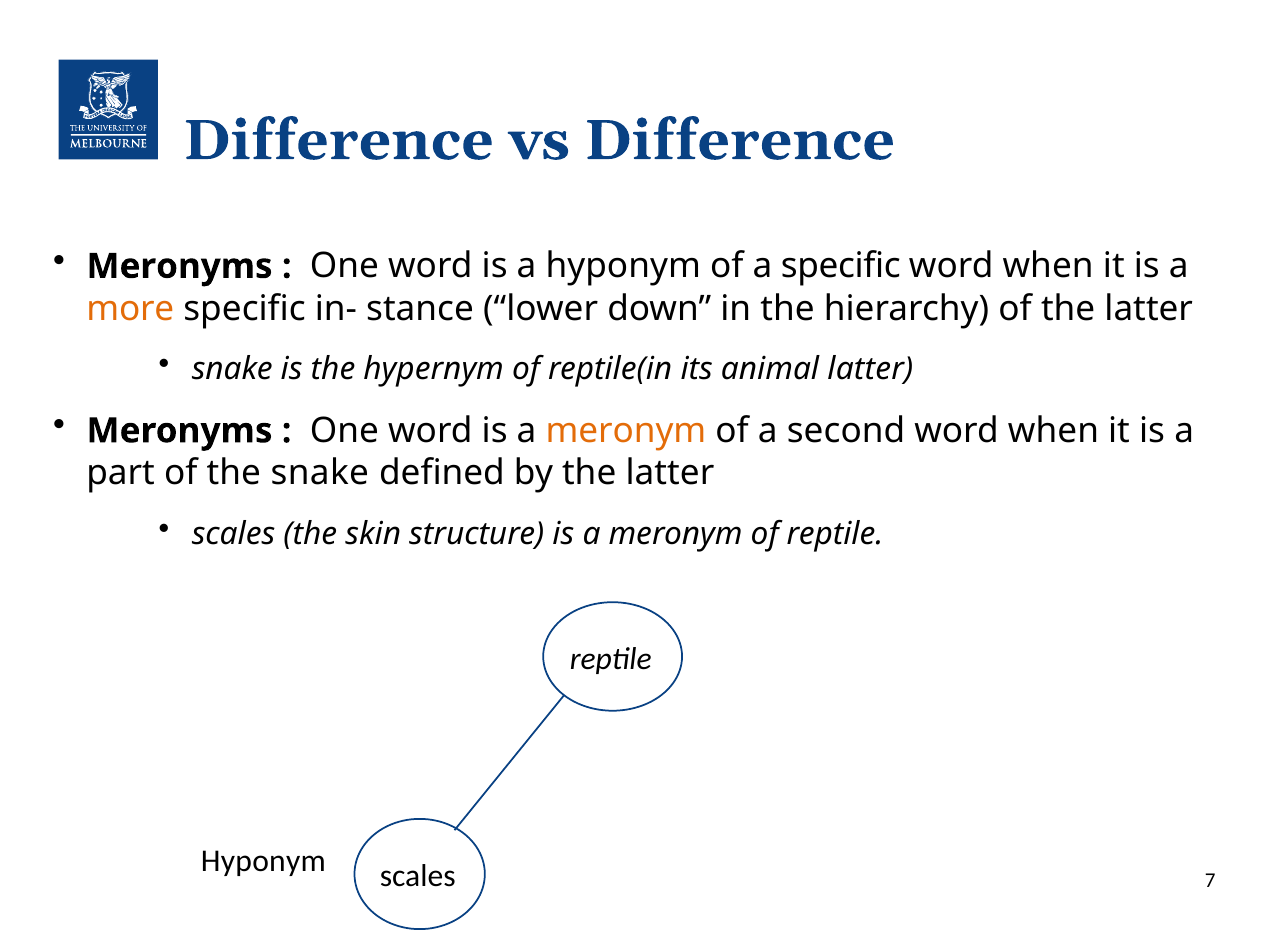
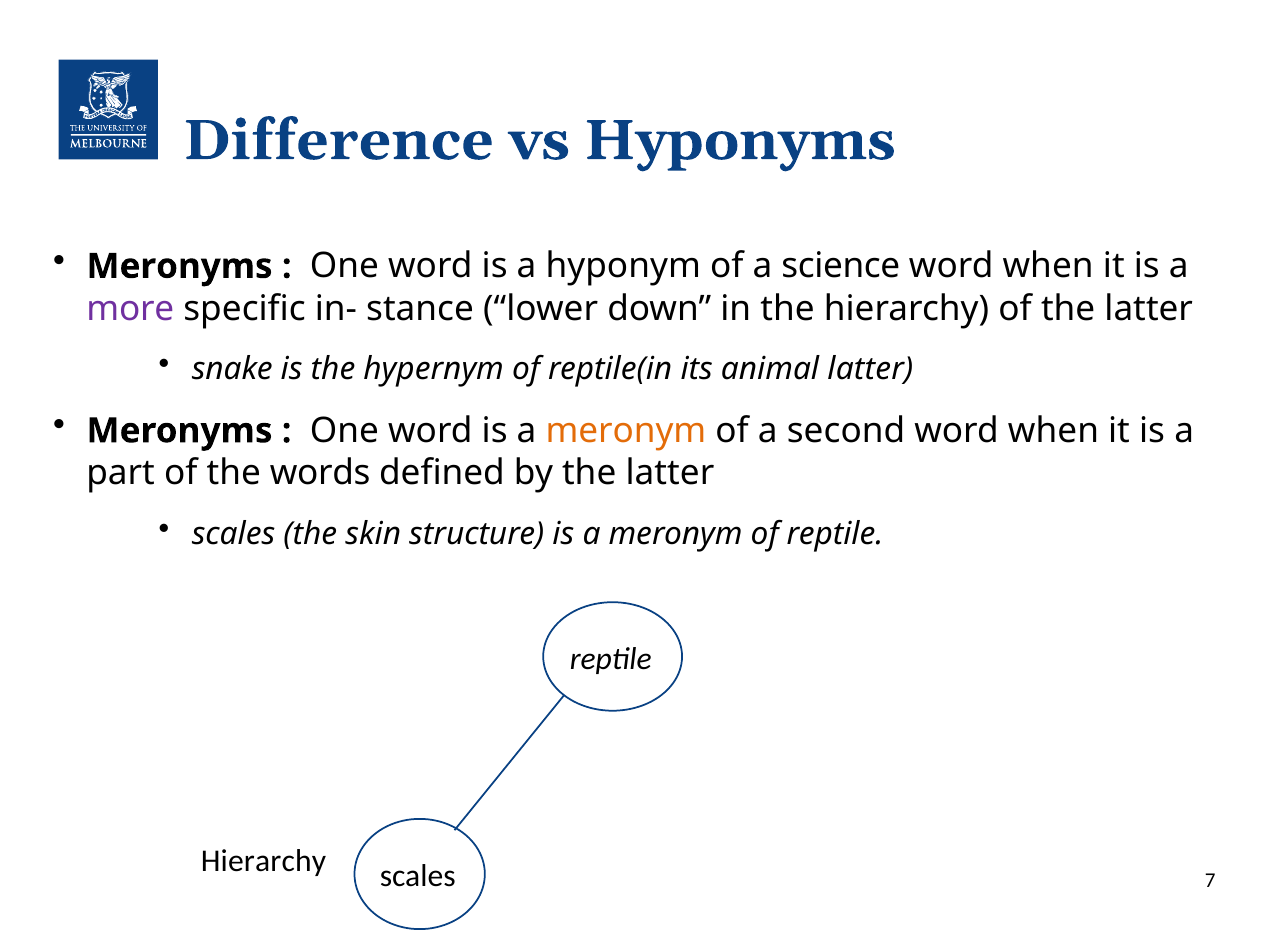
vs Difference: Difference -> Hyponyms
a specific: specific -> science
more colour: orange -> purple
the snake: snake -> words
Hyponym at (263, 860): Hyponym -> Hierarchy
